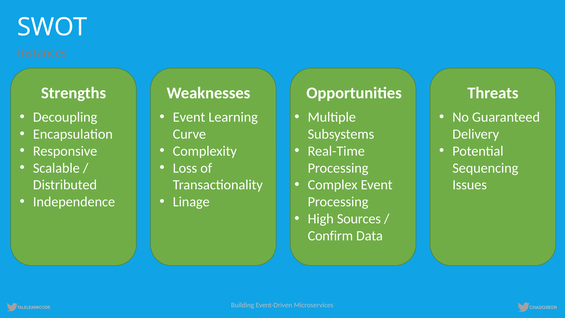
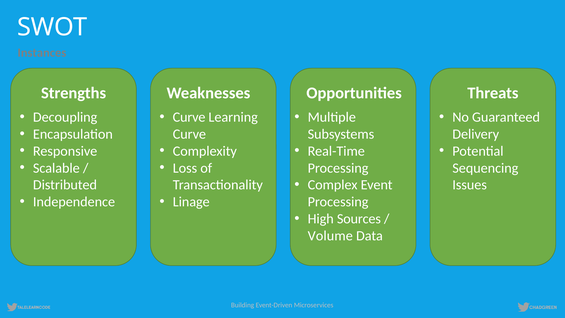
Event at (189, 117): Event -> Curve
Confirm: Confirm -> Volume
